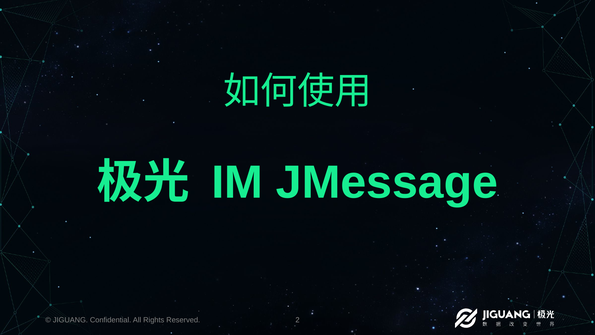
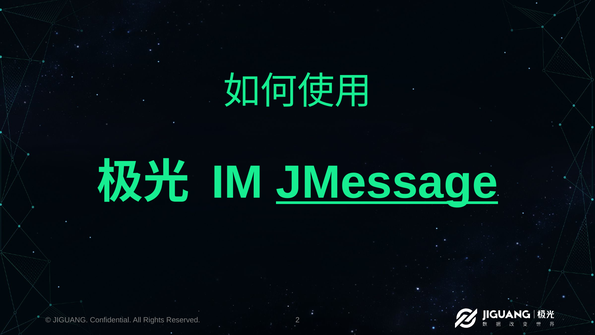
JMessage underline: none -> present
